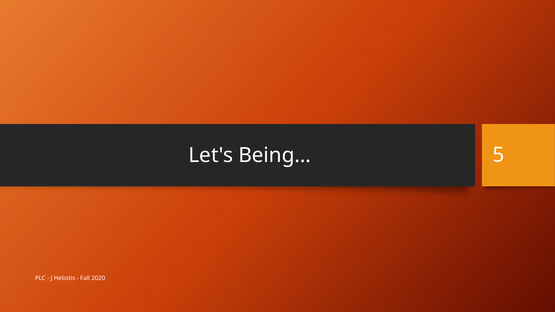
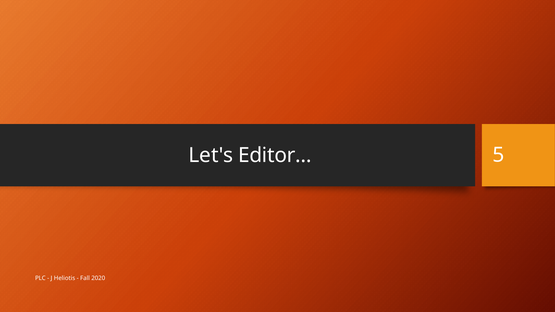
Being…: Being… -> Editor…
